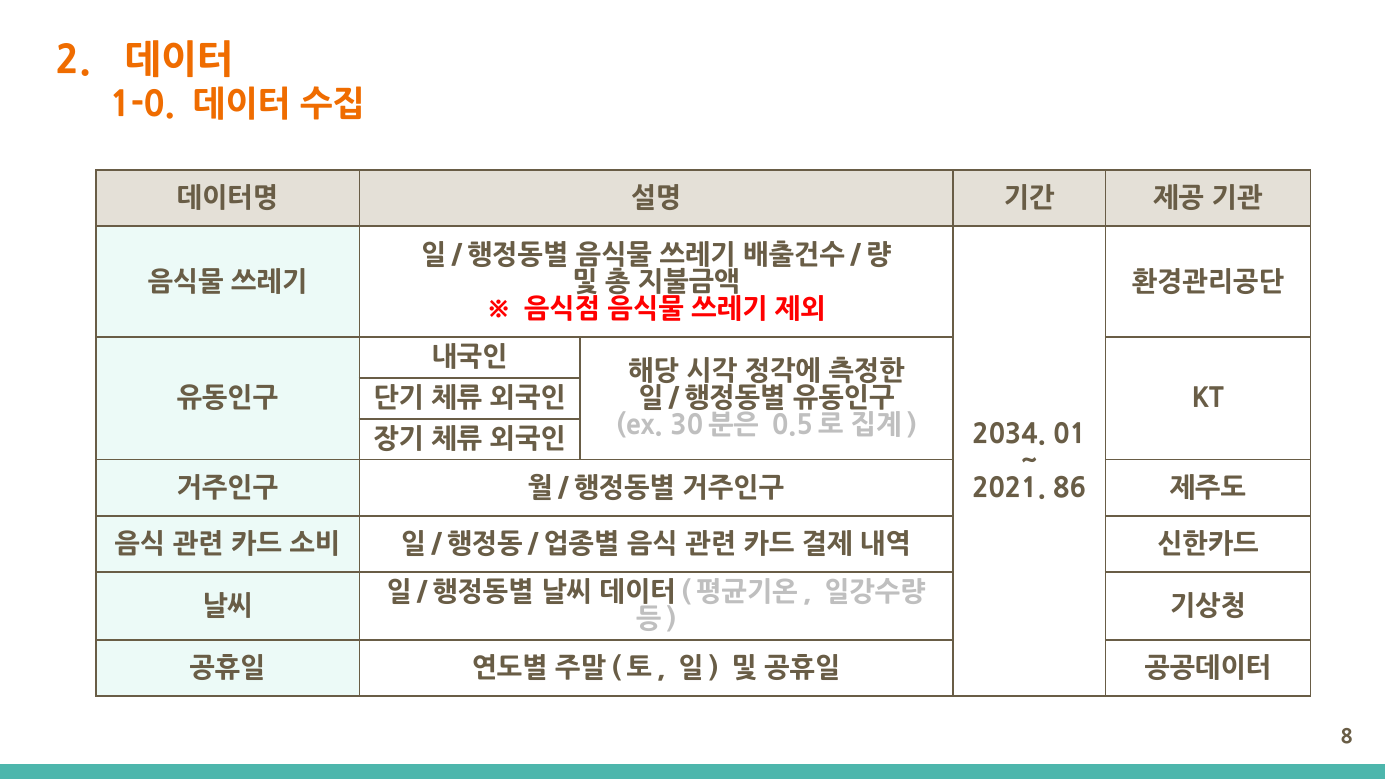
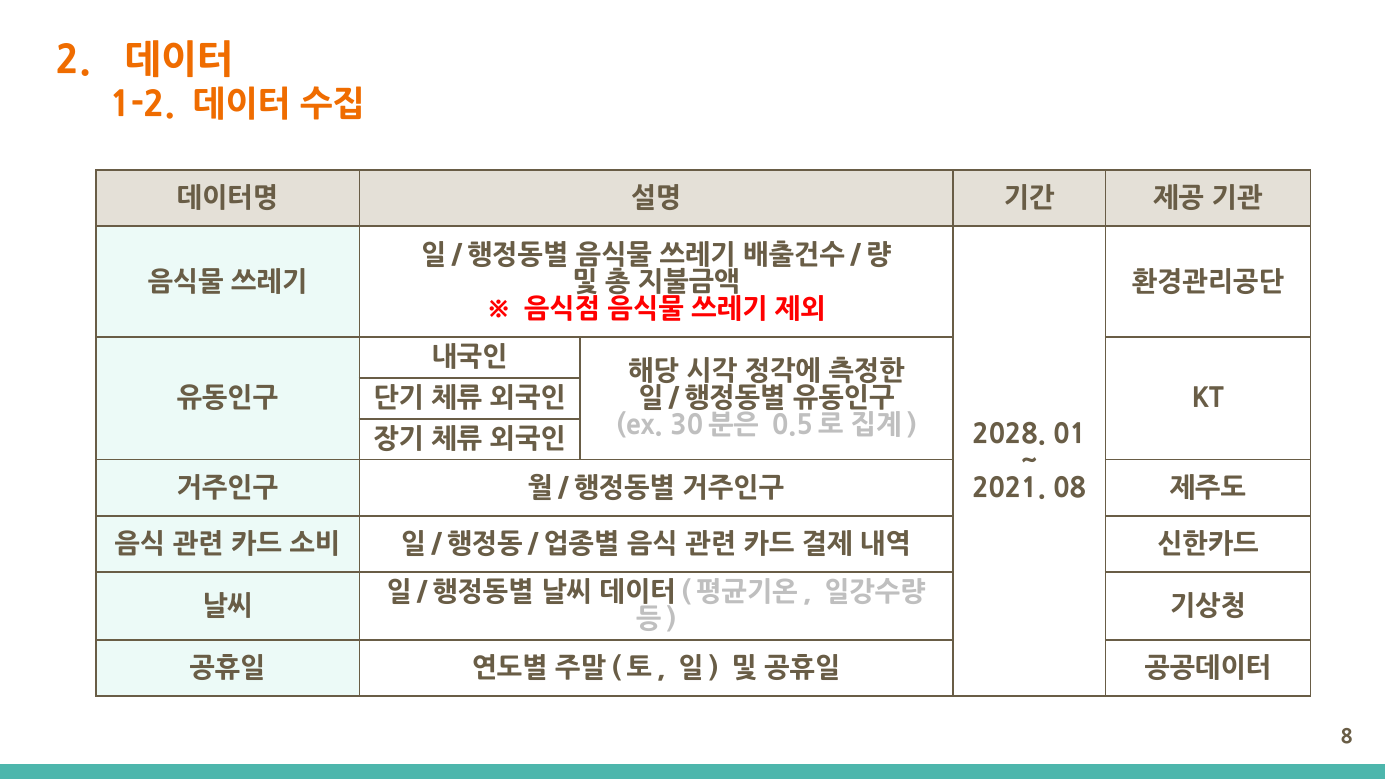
1-0: 1-0 -> 1-2
2034: 2034 -> 2028
86: 86 -> 08
